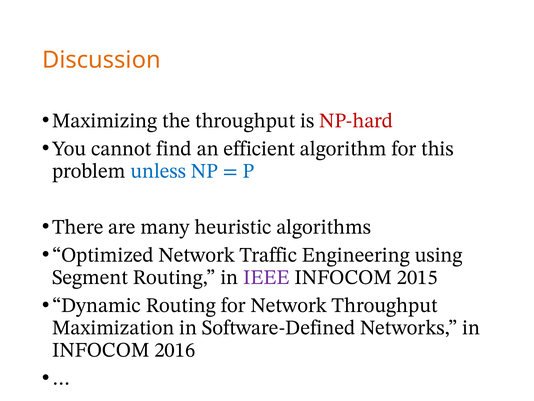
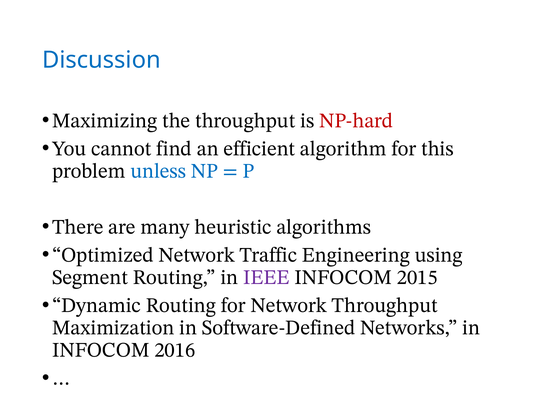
Discussion colour: orange -> blue
